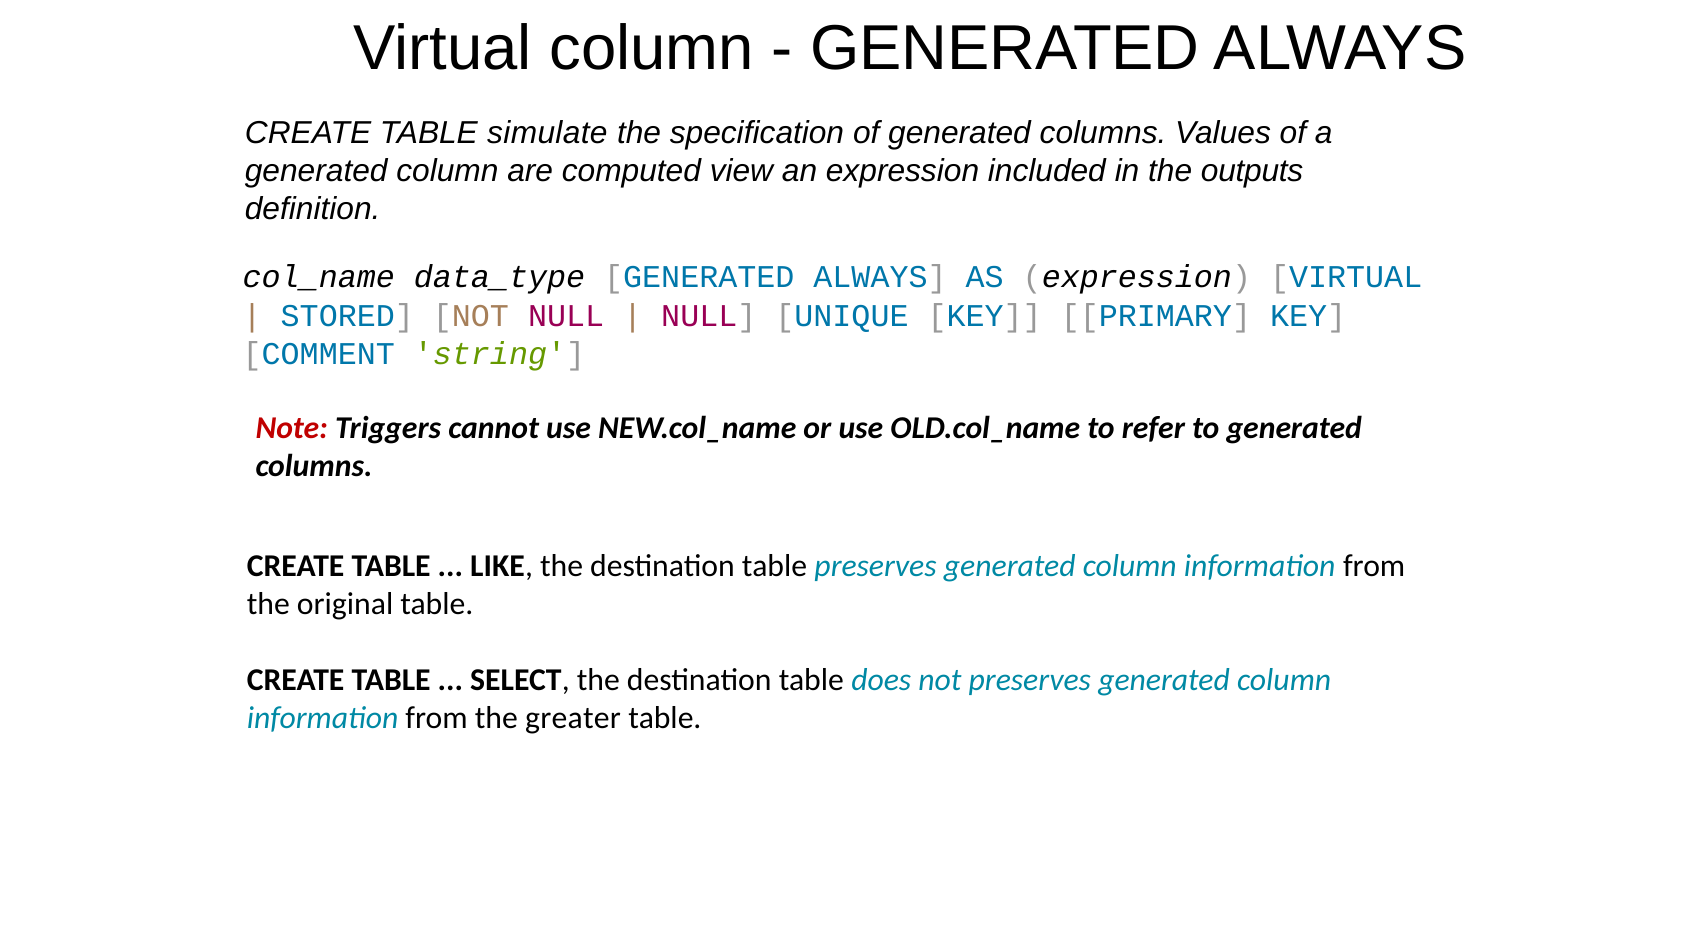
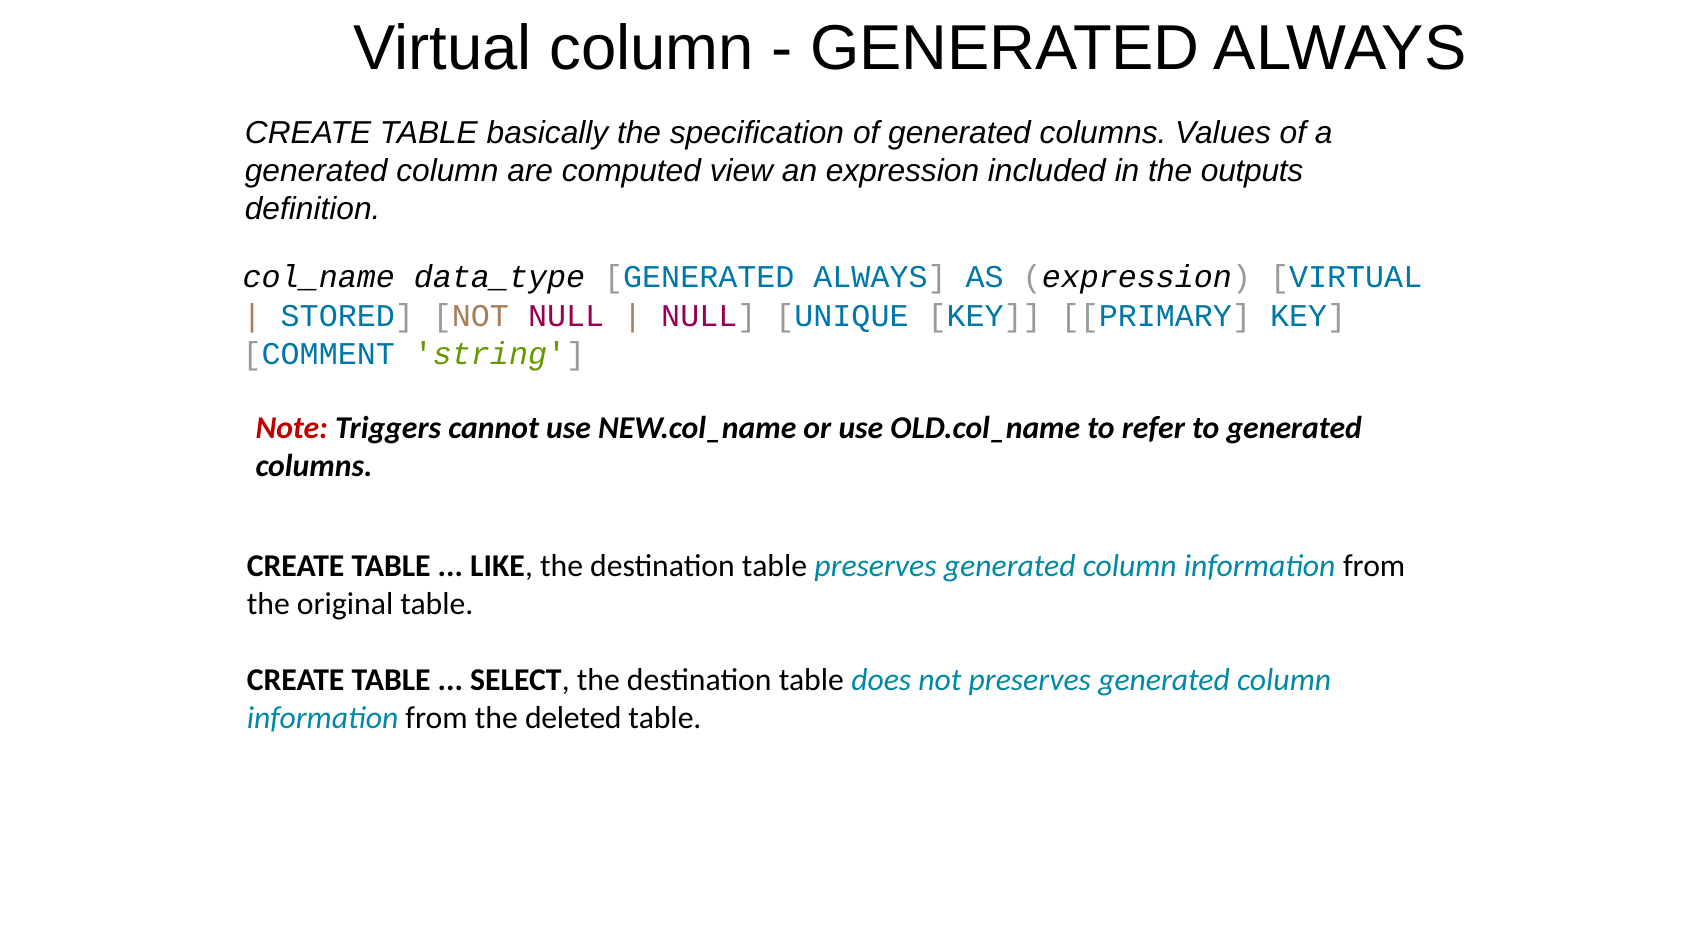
simulate: simulate -> basically
greater: greater -> deleted
